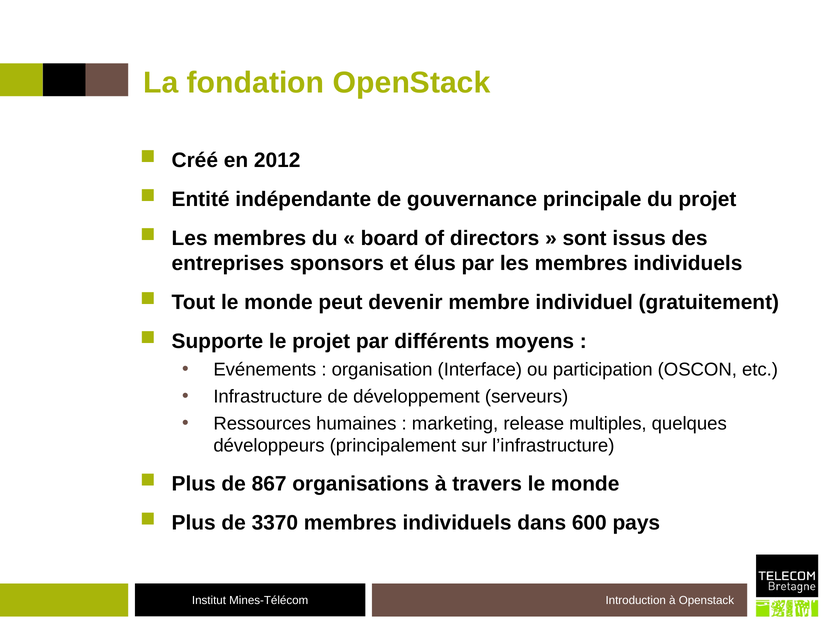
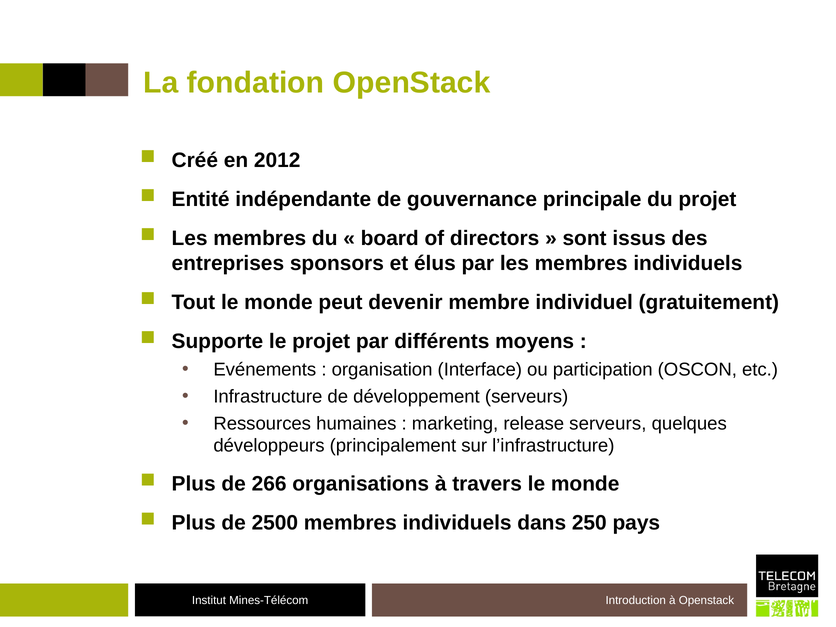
release multiples: multiples -> serveurs
867: 867 -> 266
3370: 3370 -> 2500
600: 600 -> 250
